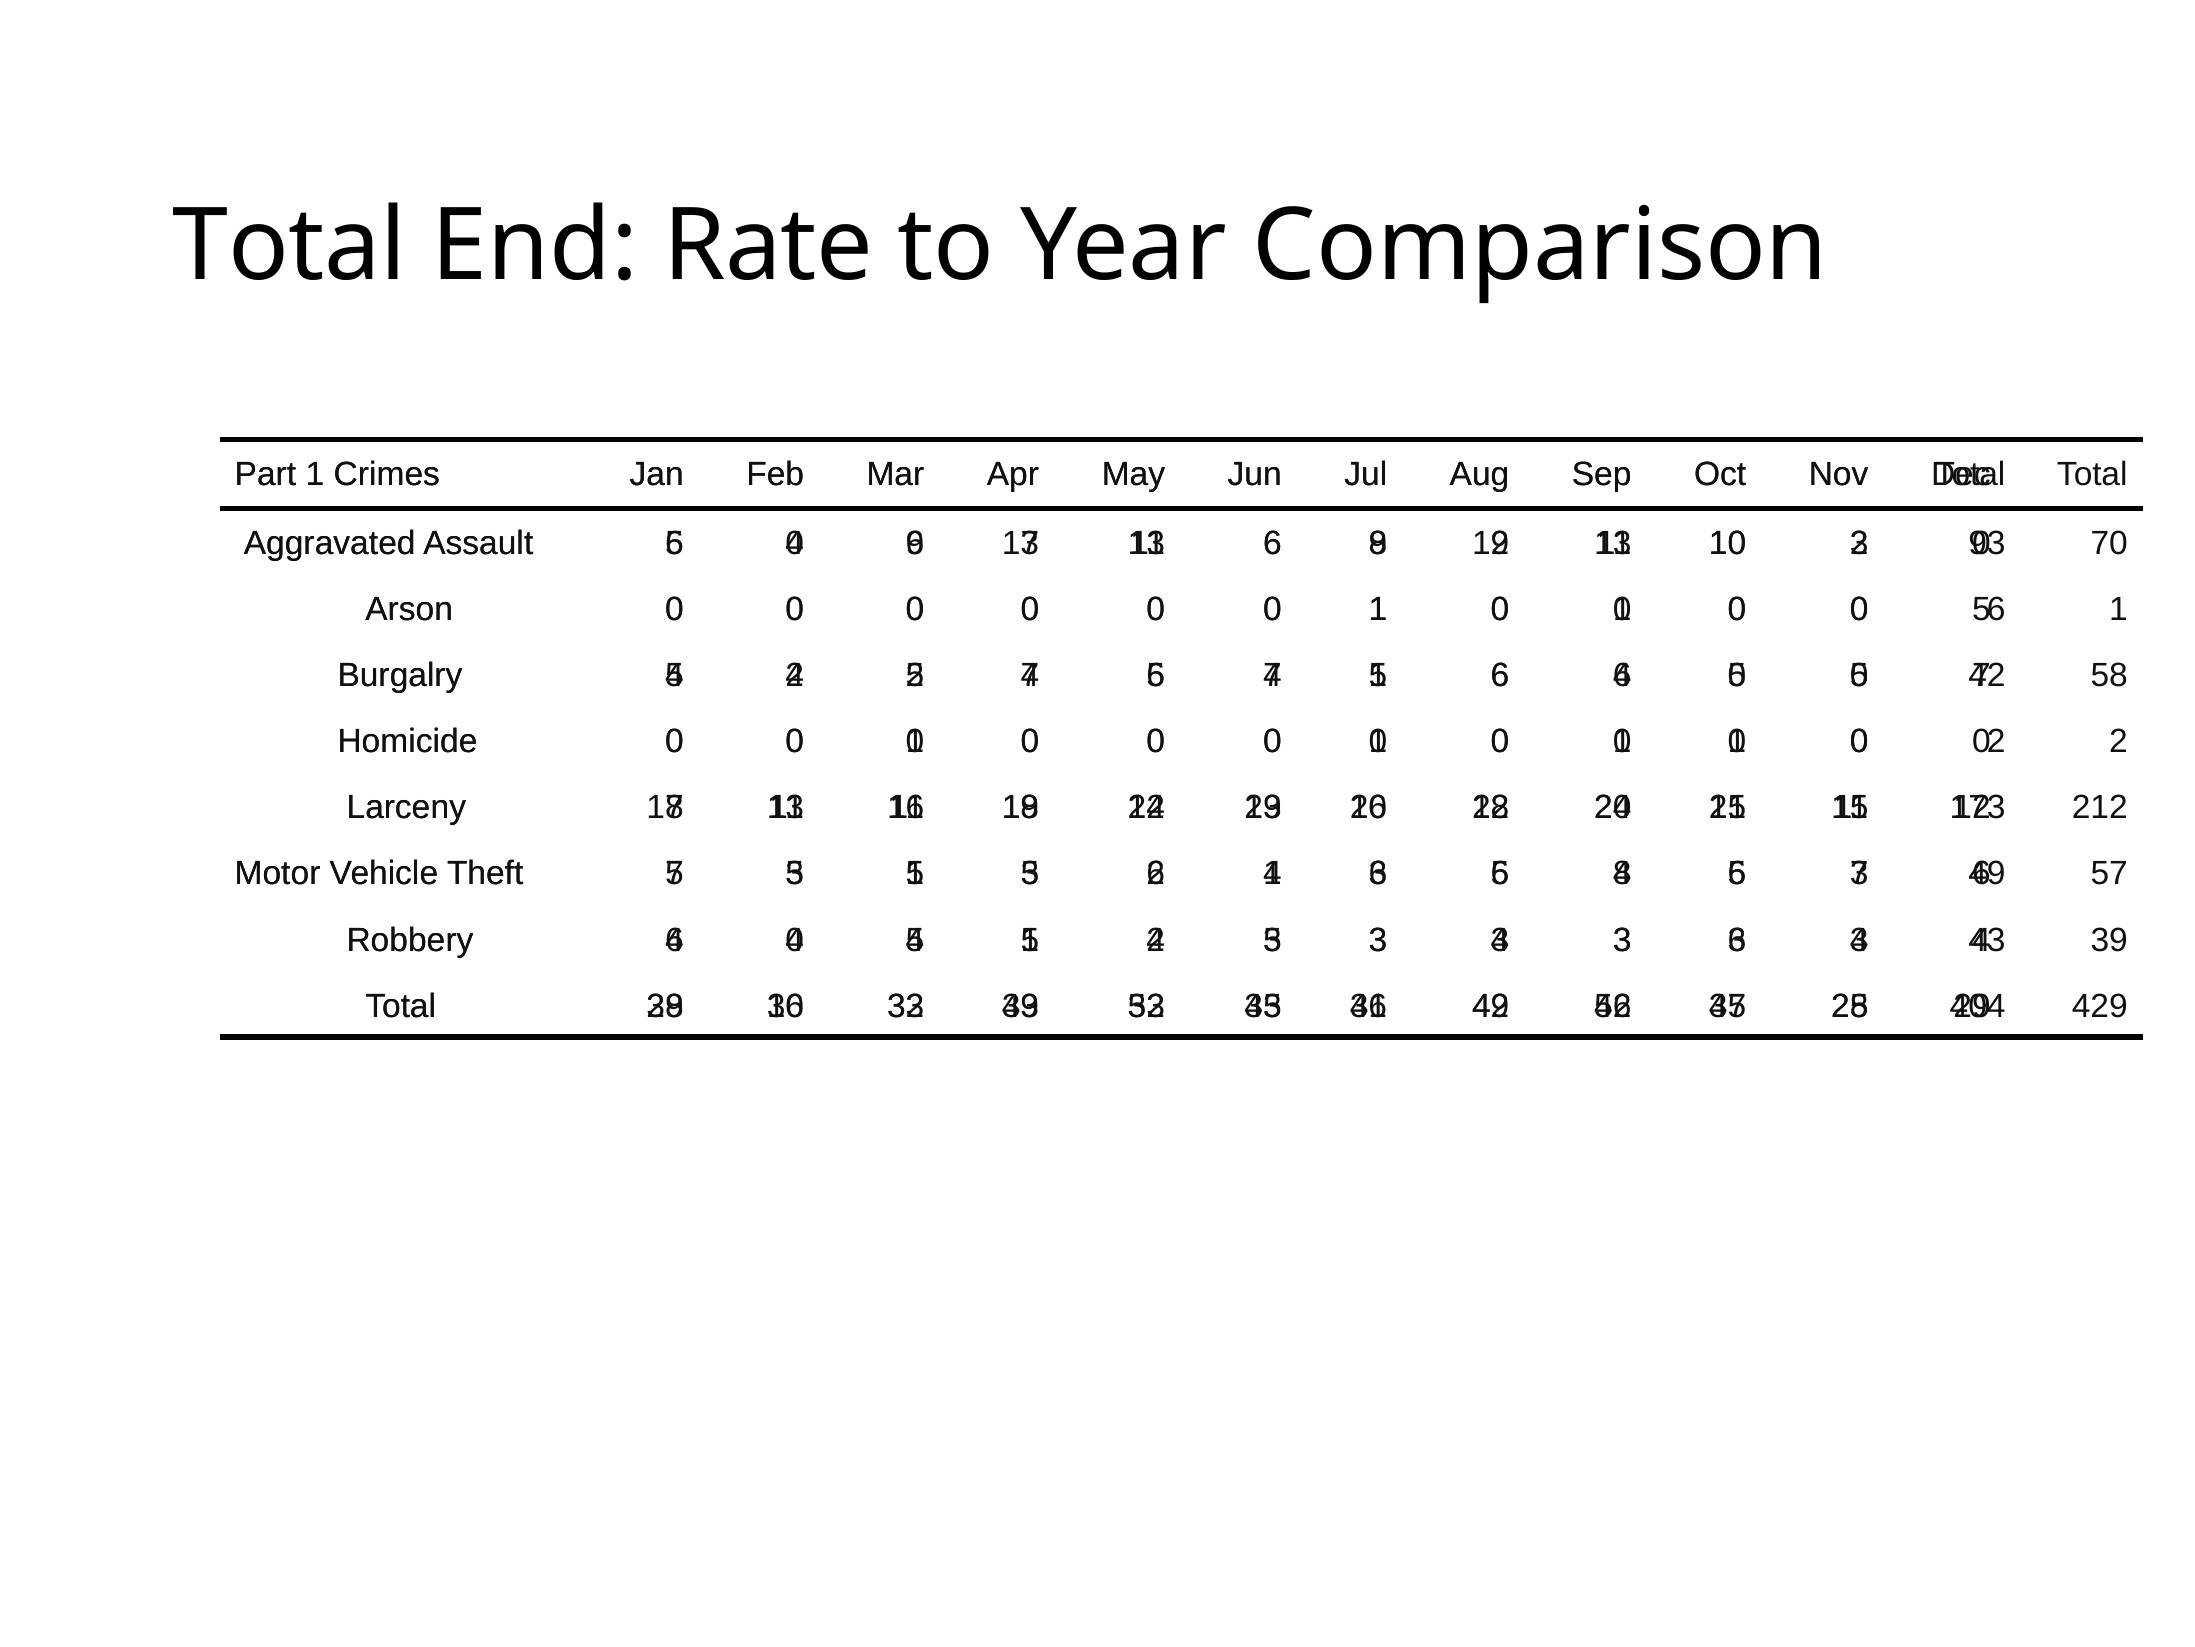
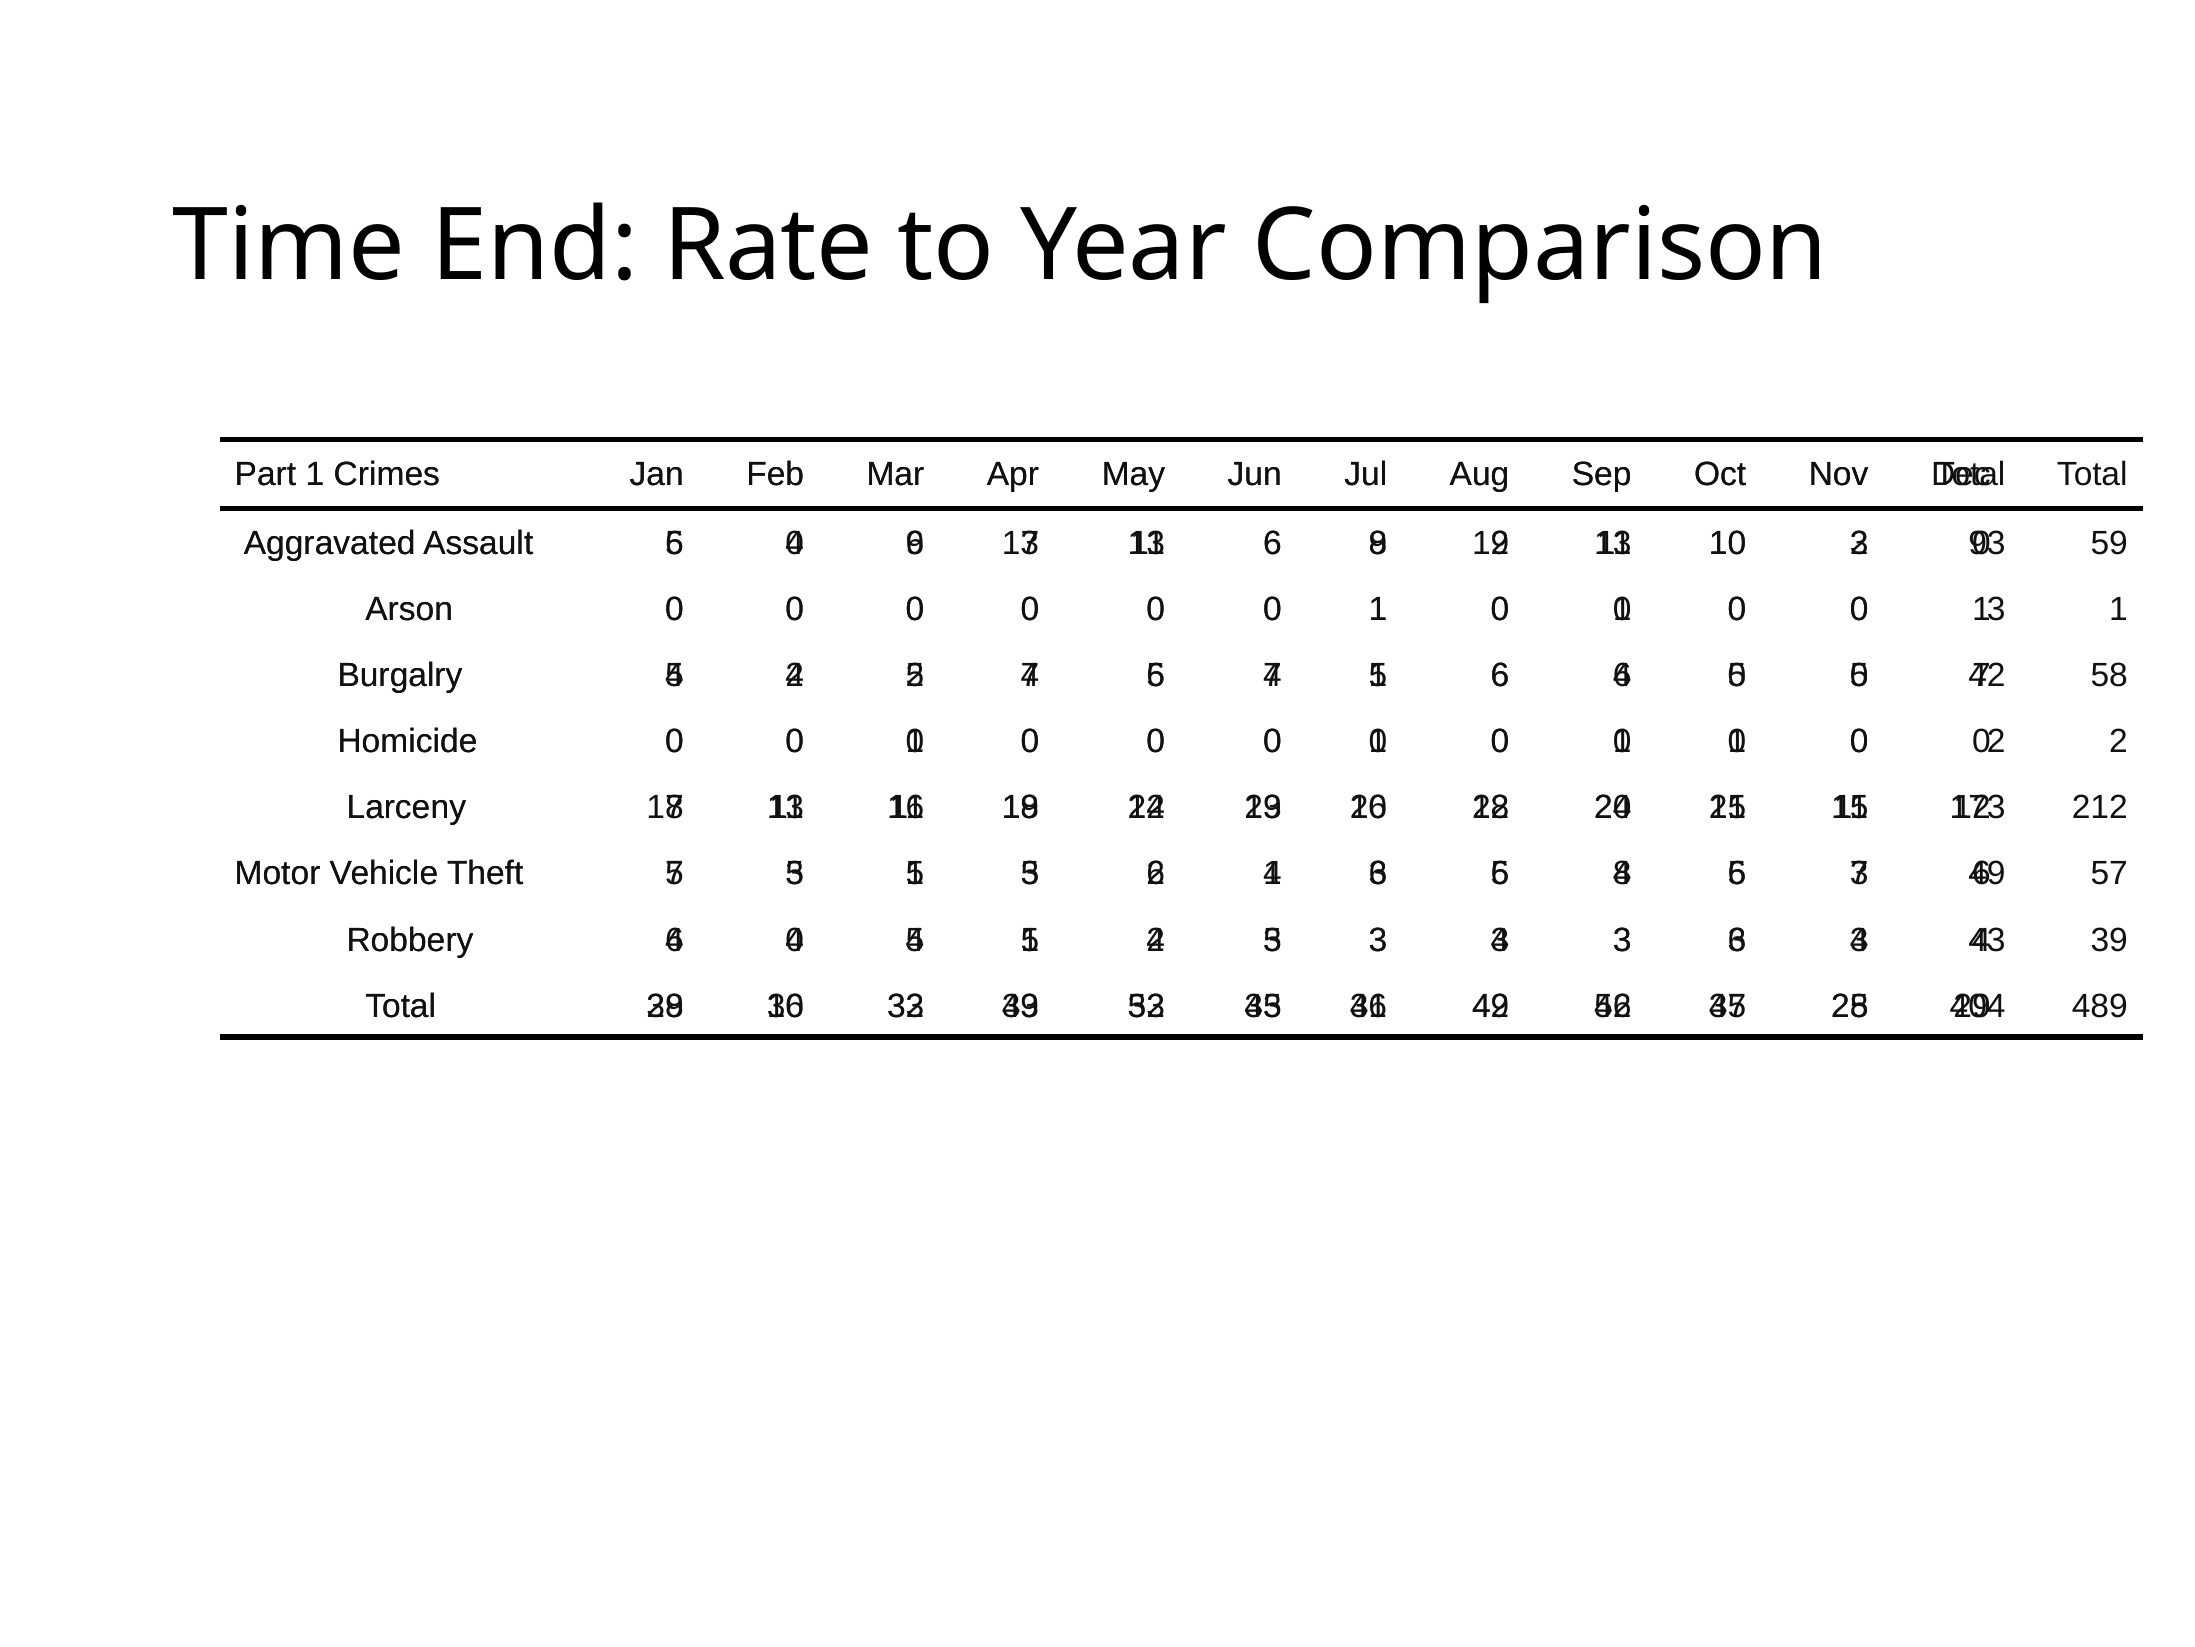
Total at (289, 246): Total -> Time
70: 70 -> 59
5 at (1981, 609): 5 -> 1
6 at (1996, 609): 6 -> 3
429: 429 -> 489
